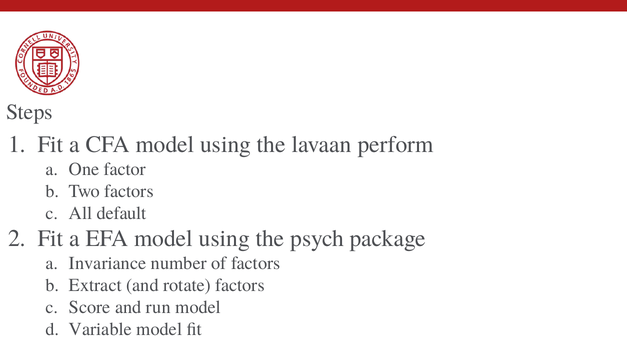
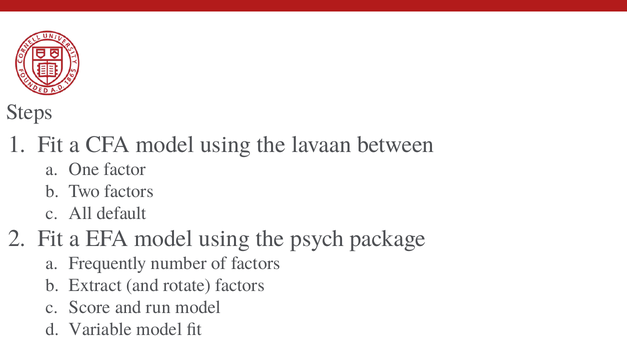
perform: perform -> between
Invariance: Invariance -> Frequently
